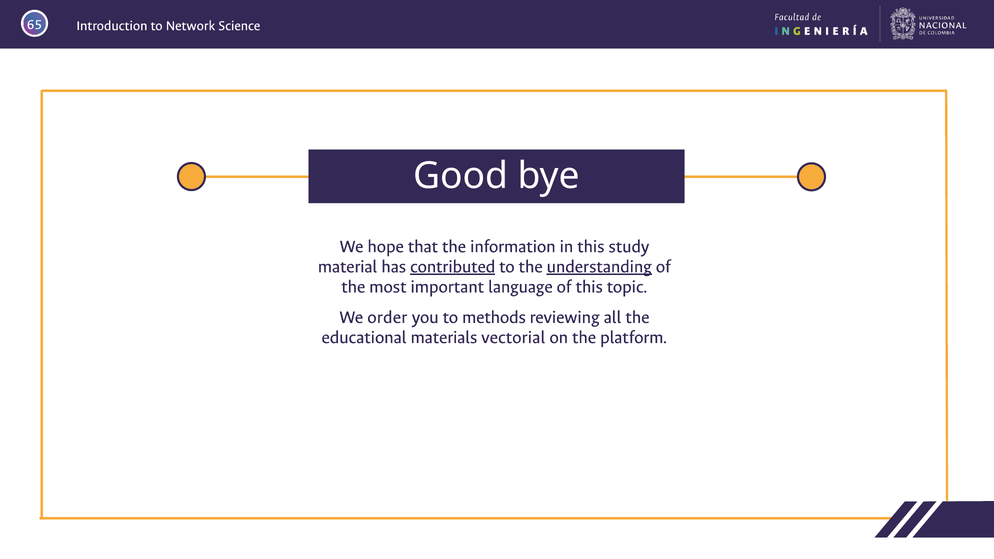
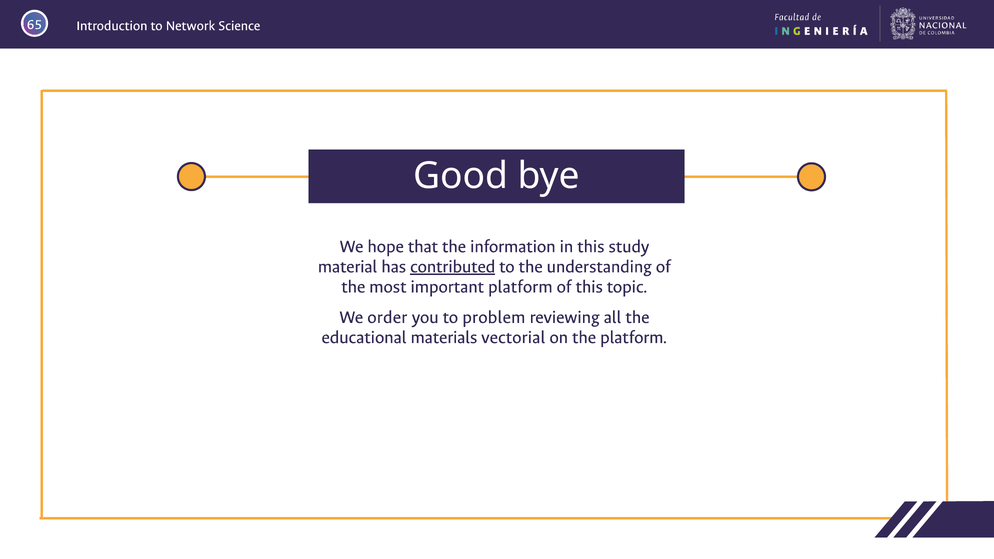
understanding underline: present -> none
important language: language -> platform
methods: methods -> problem
